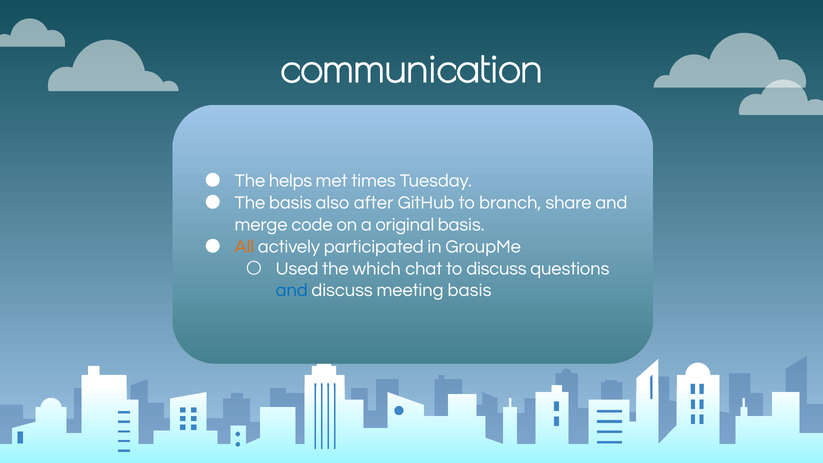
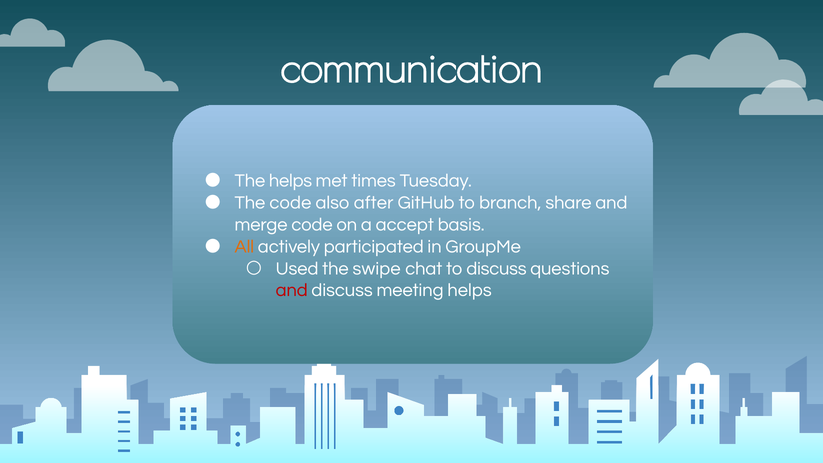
The basis: basis -> code
original: original -> accept
which: which -> swipe
and at (292, 290) colour: blue -> red
meeting basis: basis -> helps
